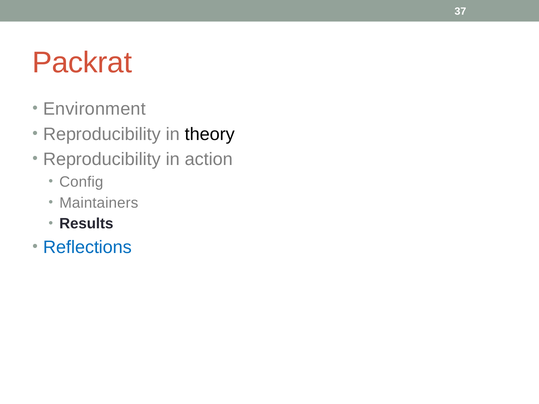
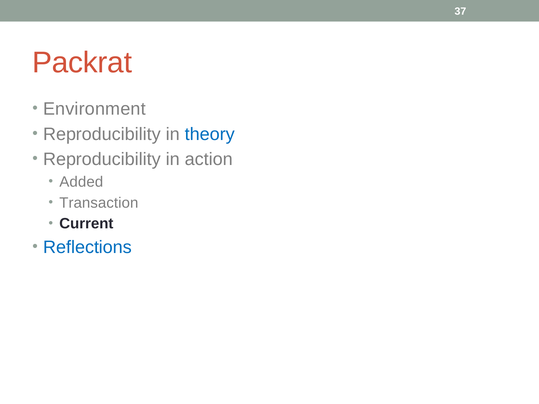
theory colour: black -> blue
Config: Config -> Added
Maintainers: Maintainers -> Transaction
Results: Results -> Current
